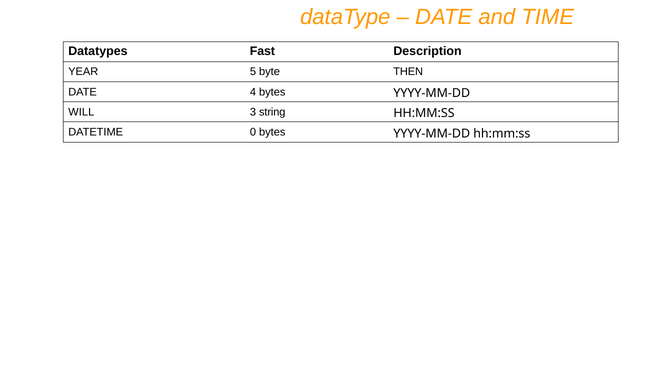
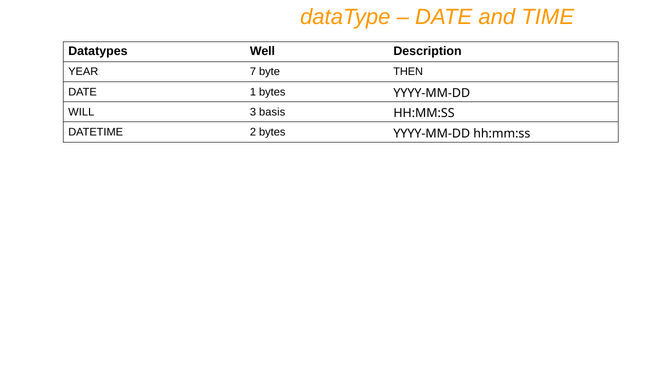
Fast: Fast -> Well
5: 5 -> 7
4: 4 -> 1
string: string -> basis
0: 0 -> 2
